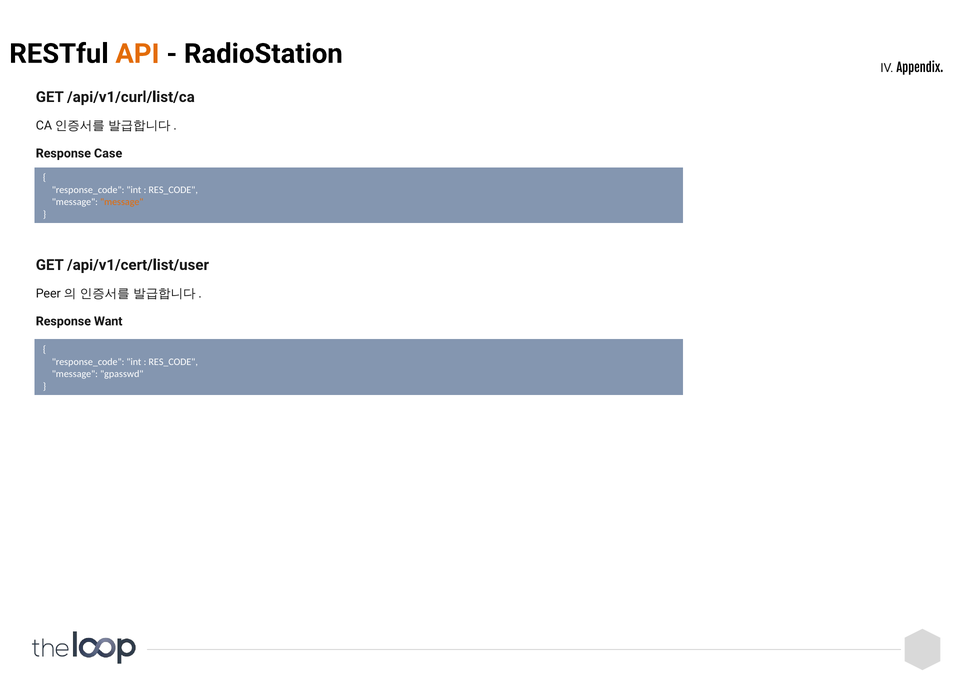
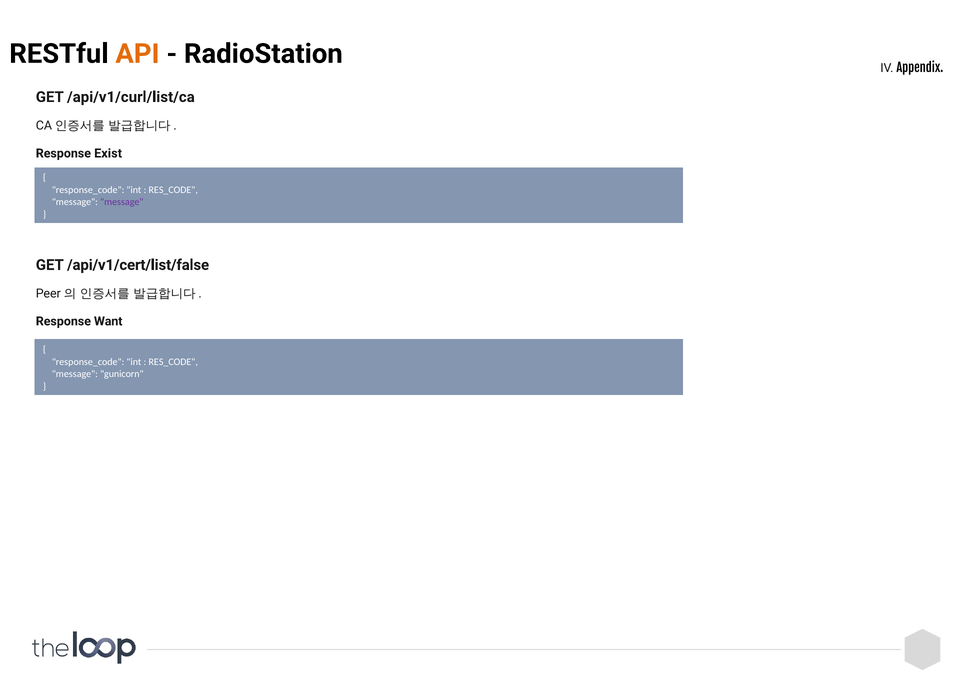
Case: Case -> Exist
message at (122, 202) colour: orange -> purple
/api/v1/cert/list/user: /api/v1/cert/list/user -> /api/v1/cert/list/false
gpasswd: gpasswd -> gunicorn
